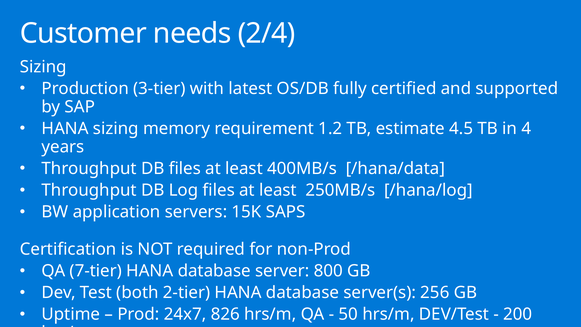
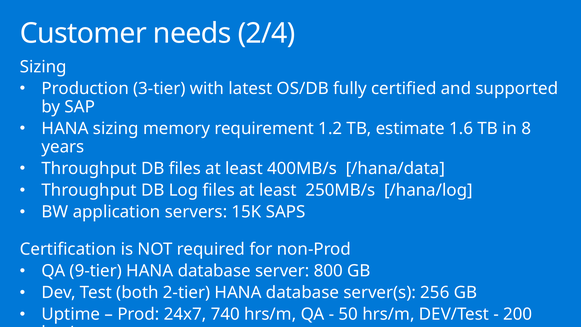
4.5: 4.5 -> 1.6
4: 4 -> 8
7-tier: 7-tier -> 9-tier
826: 826 -> 740
